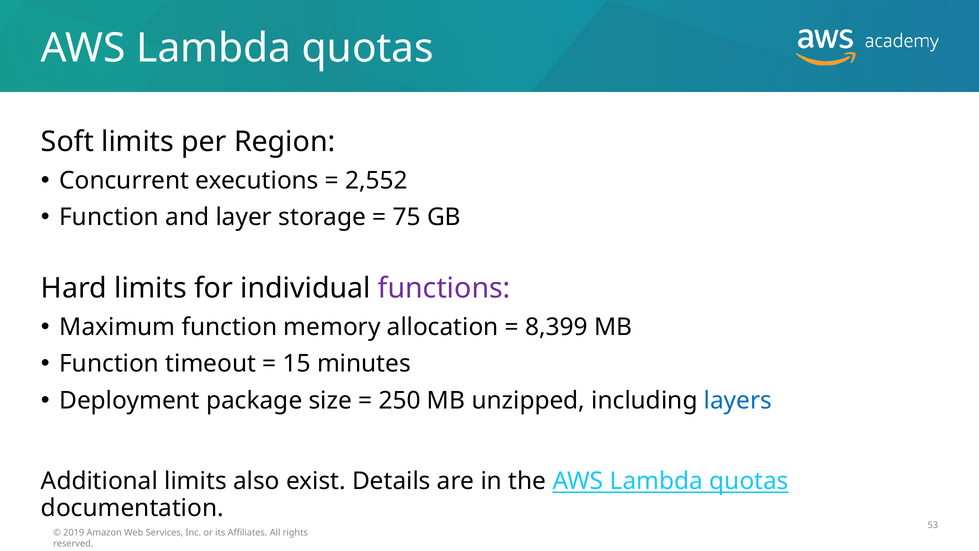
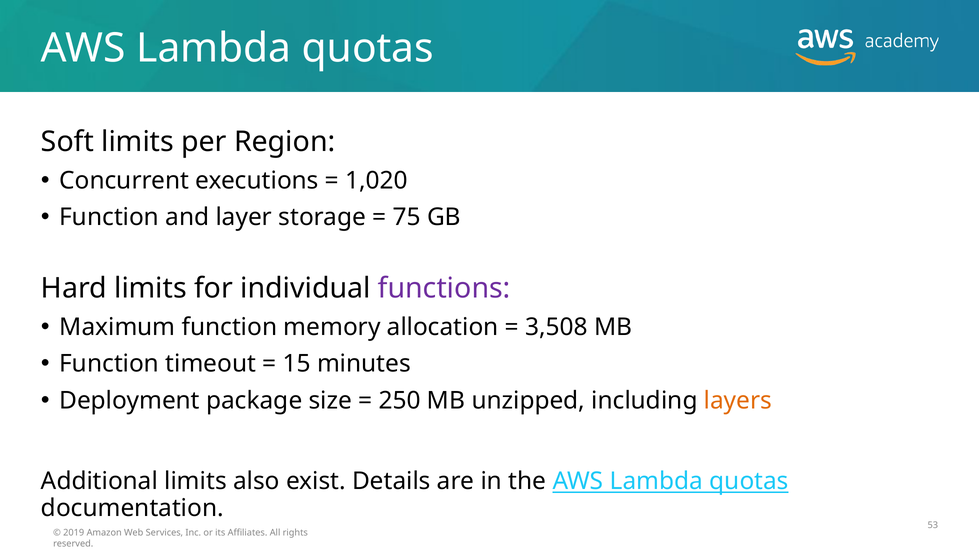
2,552: 2,552 -> 1,020
8,399: 8,399 -> 3,508
layers colour: blue -> orange
